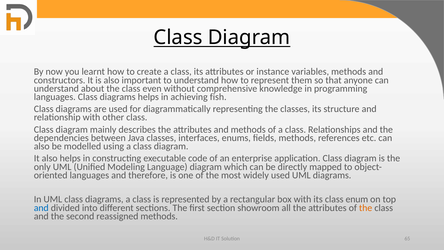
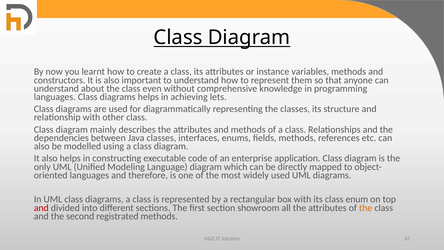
fish: fish -> lets
and at (41, 208) colour: blue -> red
reassigned: reassigned -> registrated
